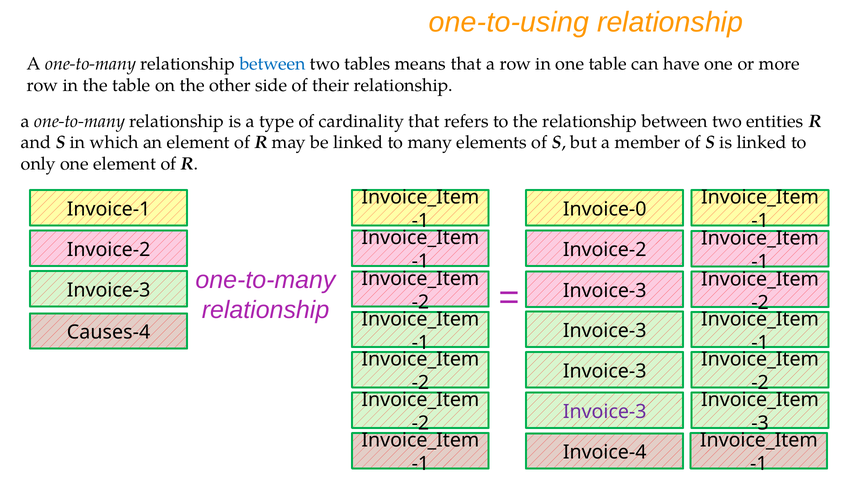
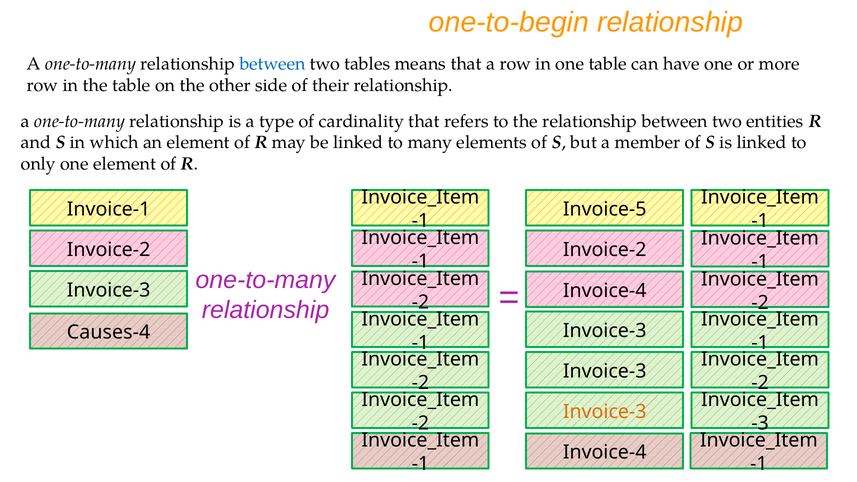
one-to-using: one-to-using -> one-to-begin
Invoice-0: Invoice-0 -> Invoice-5
Invoice-3 at (605, 291): Invoice-3 -> Invoice-4
Invoice-3 at (605, 412) colour: purple -> orange
